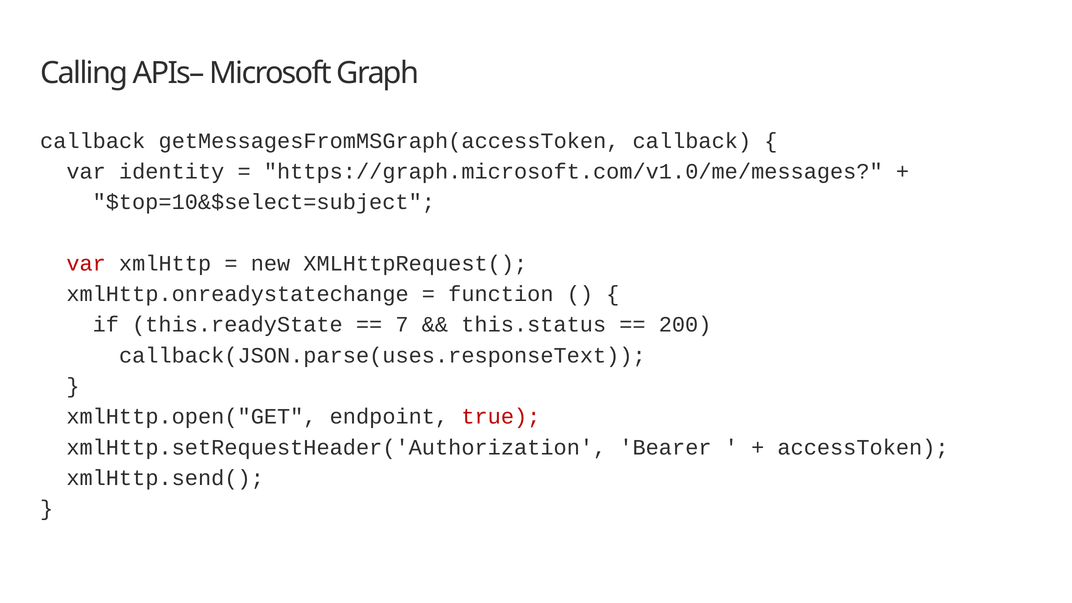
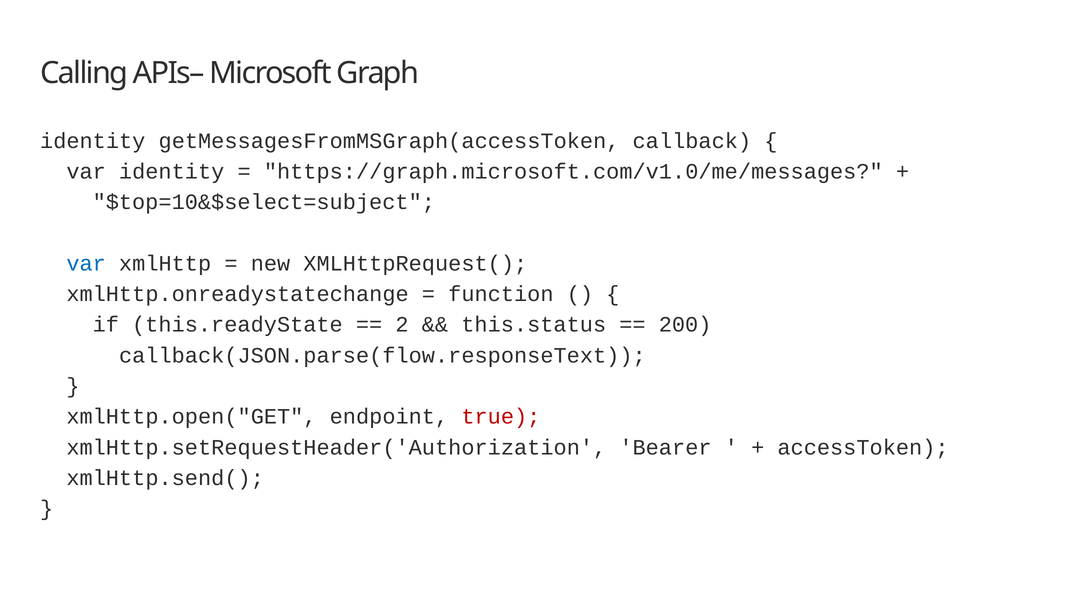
callback at (93, 141): callback -> identity
var at (86, 263) colour: red -> blue
7: 7 -> 2
callback(JSON.parse(uses.responseText: callback(JSON.parse(uses.responseText -> callback(JSON.parse(flow.responseText
